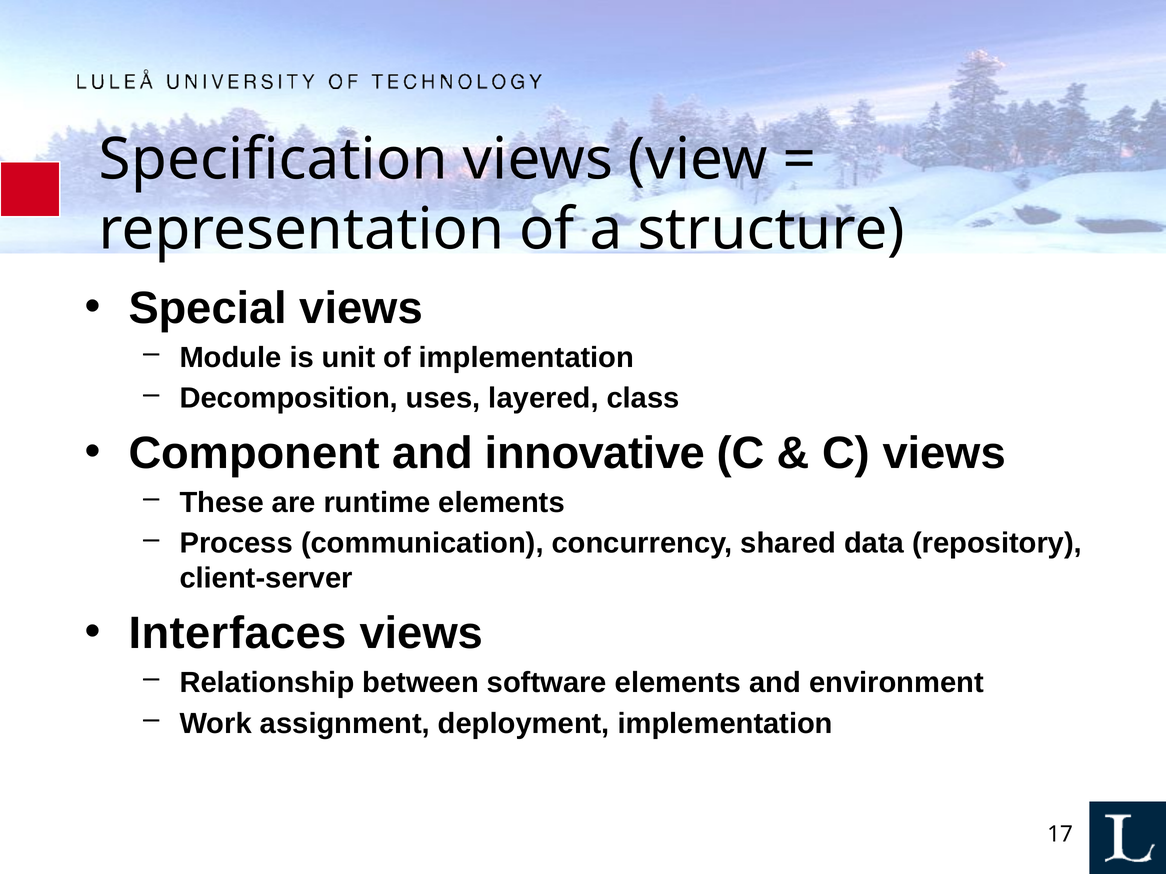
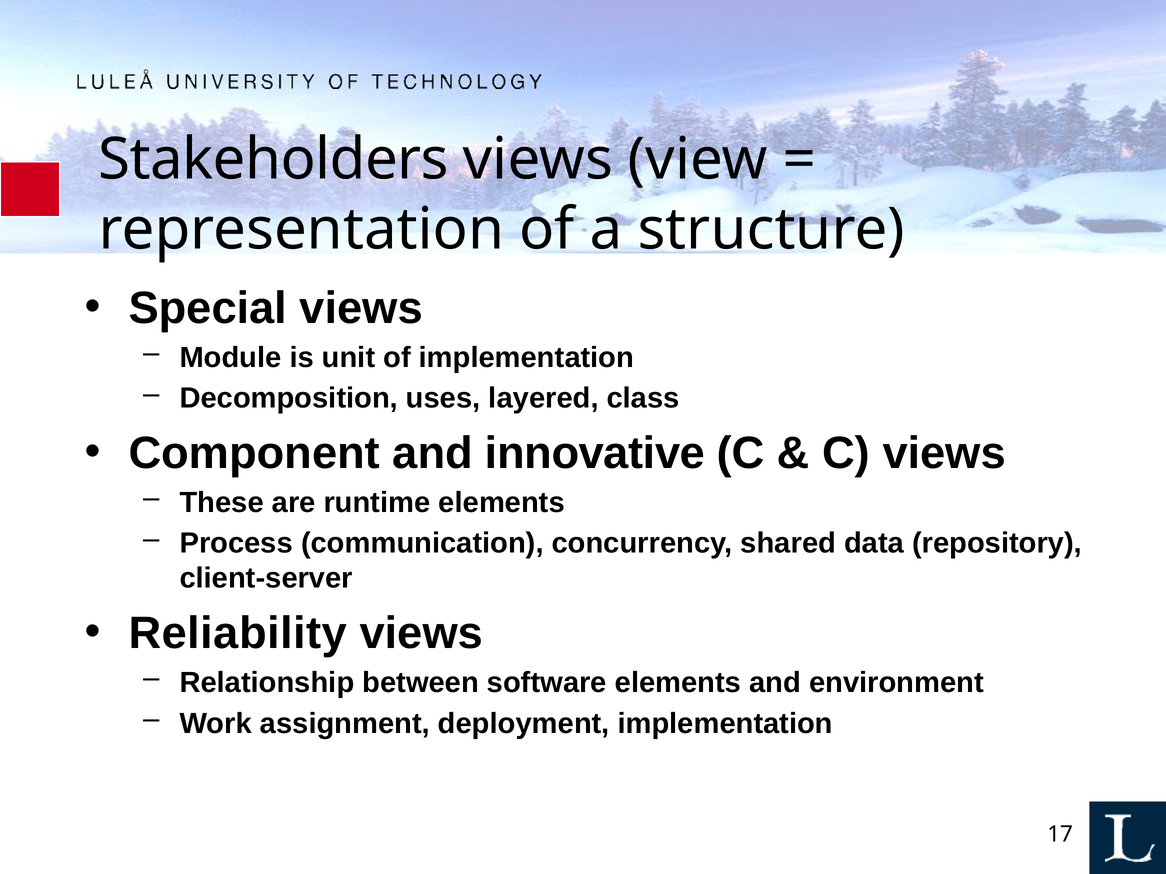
Specification: Specification -> Stakeholders
Interfaces: Interfaces -> Reliability
